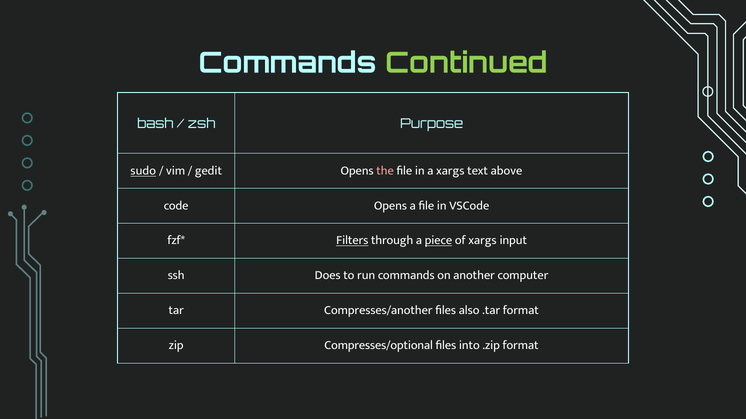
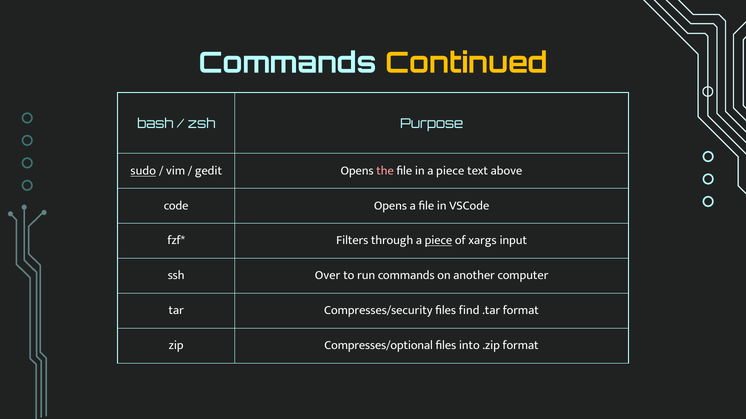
Continued colour: light green -> yellow
in a xargs: xargs -> piece
Filters underline: present -> none
Does: Does -> Over
Compresses/another: Compresses/another -> Compresses/security
also: also -> find
